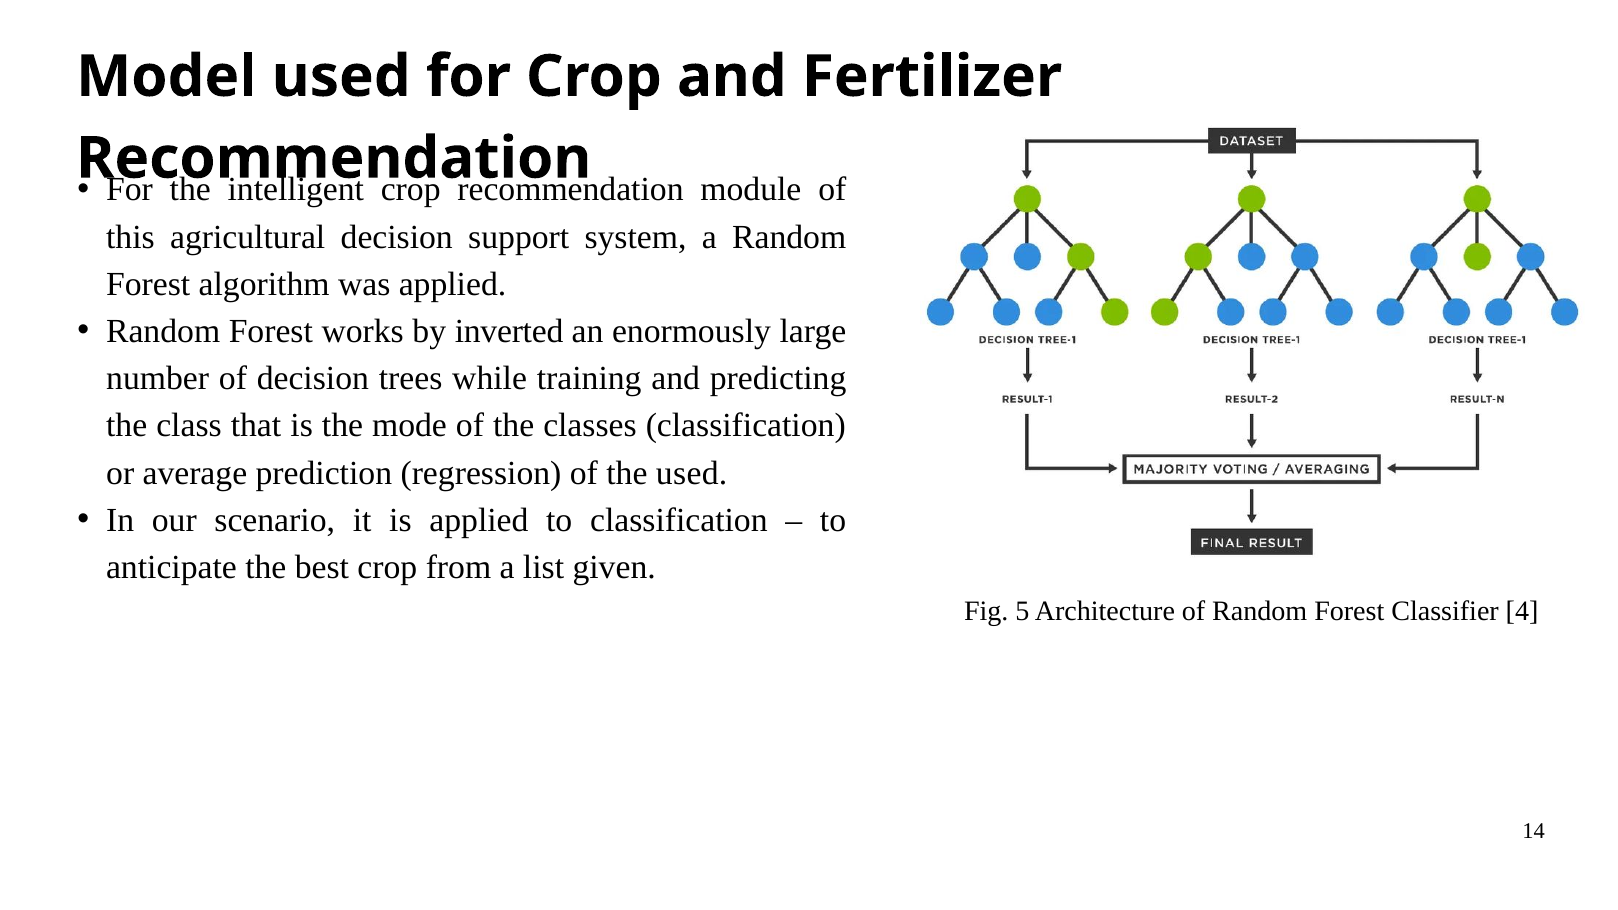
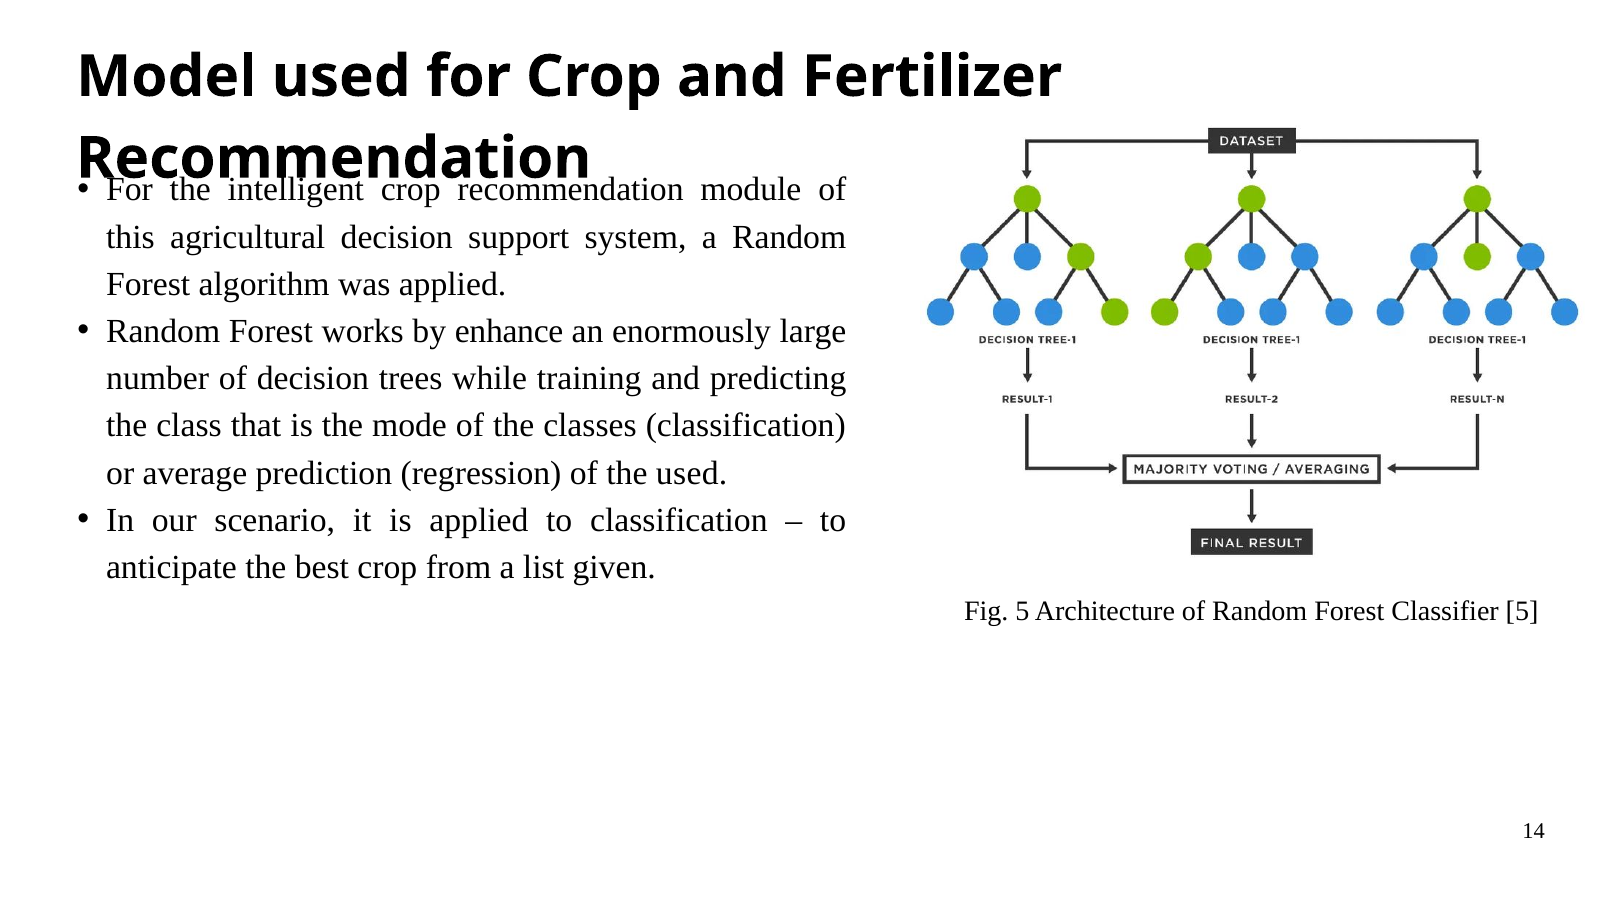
inverted: inverted -> enhance
Classifier 4: 4 -> 5
